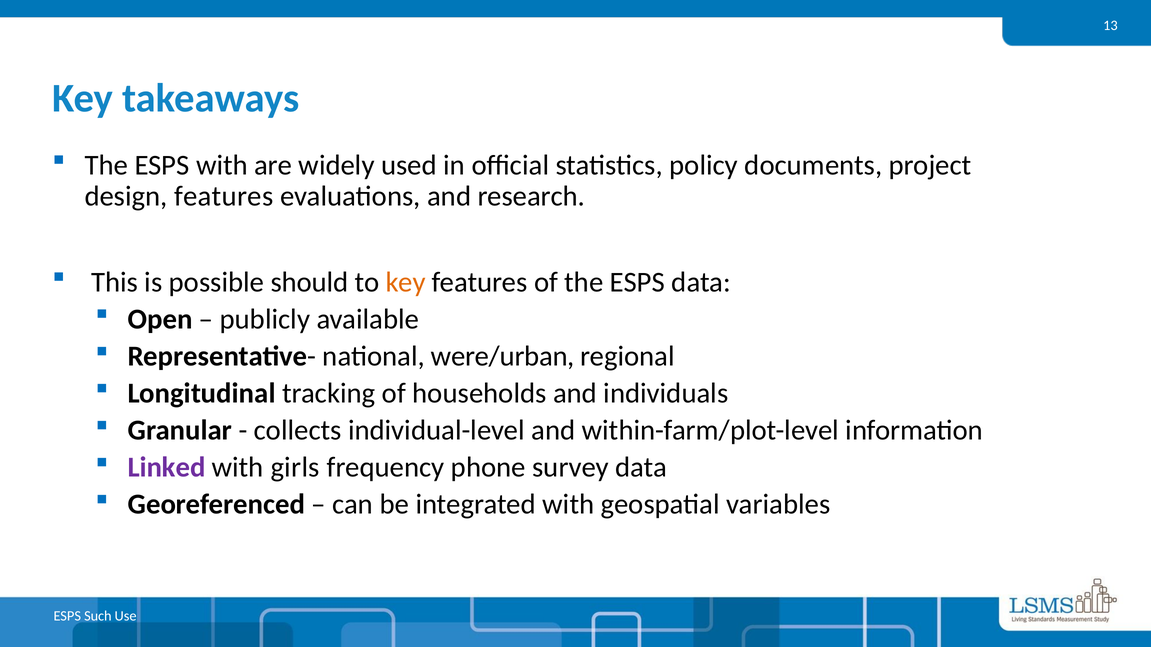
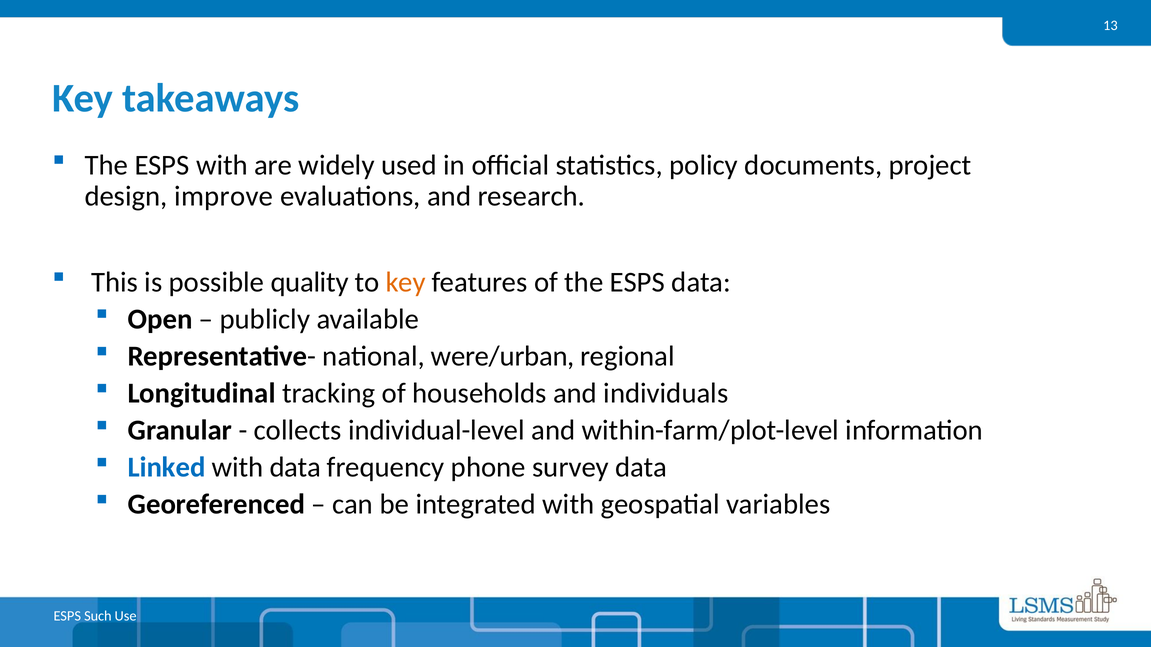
design features: features -> improve
should: should -> quality
Linked colour: purple -> blue
with girls: girls -> data
